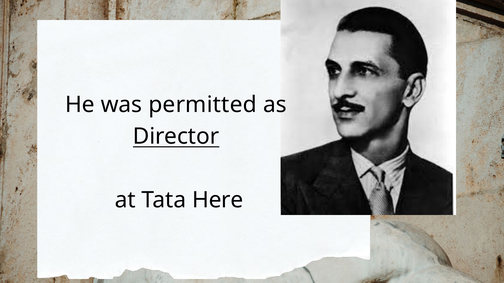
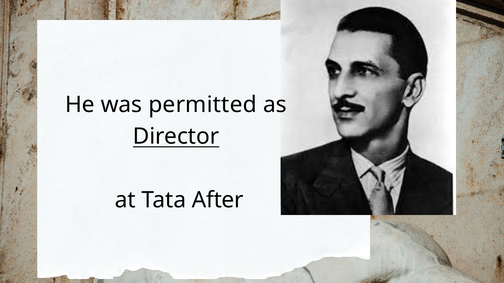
Here: Here -> After
